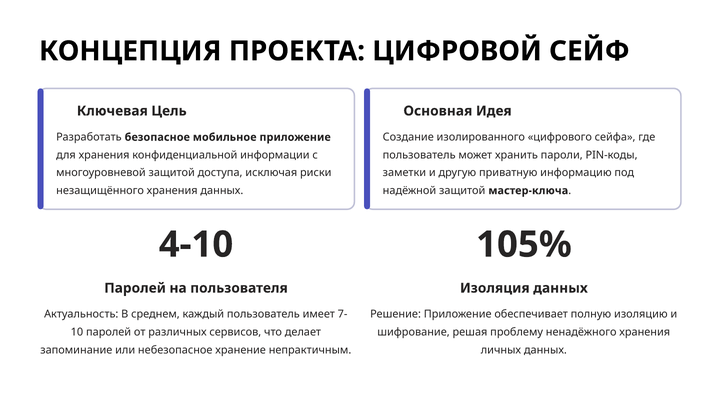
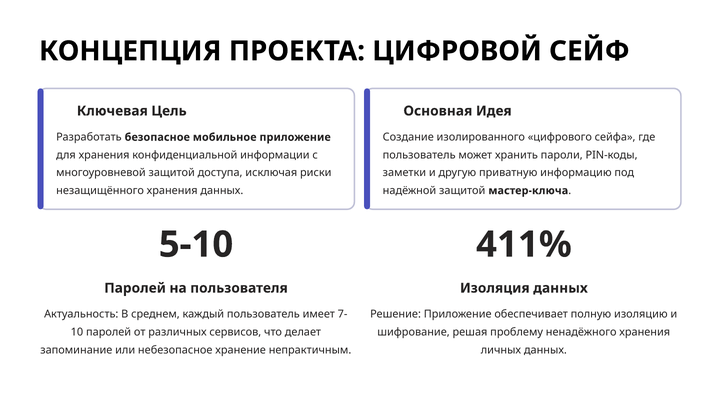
4-10: 4-10 -> 5-10
105%: 105% -> 411%
